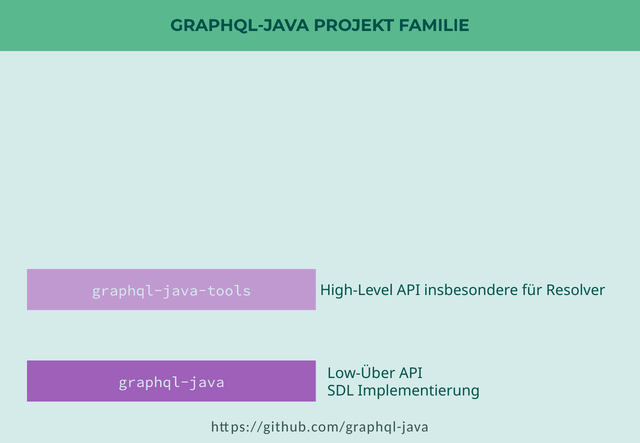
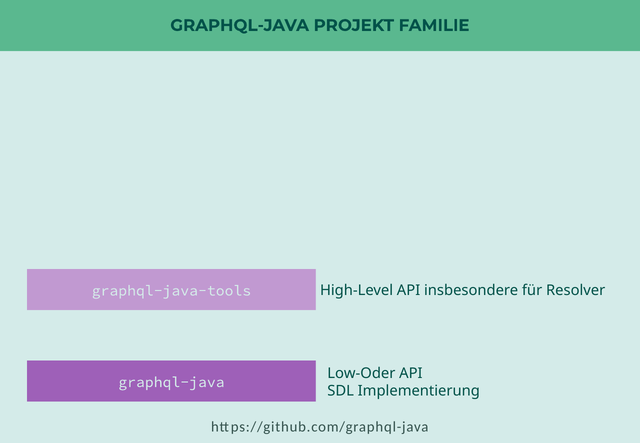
Low-Über: Low-Über -> Low-Oder
